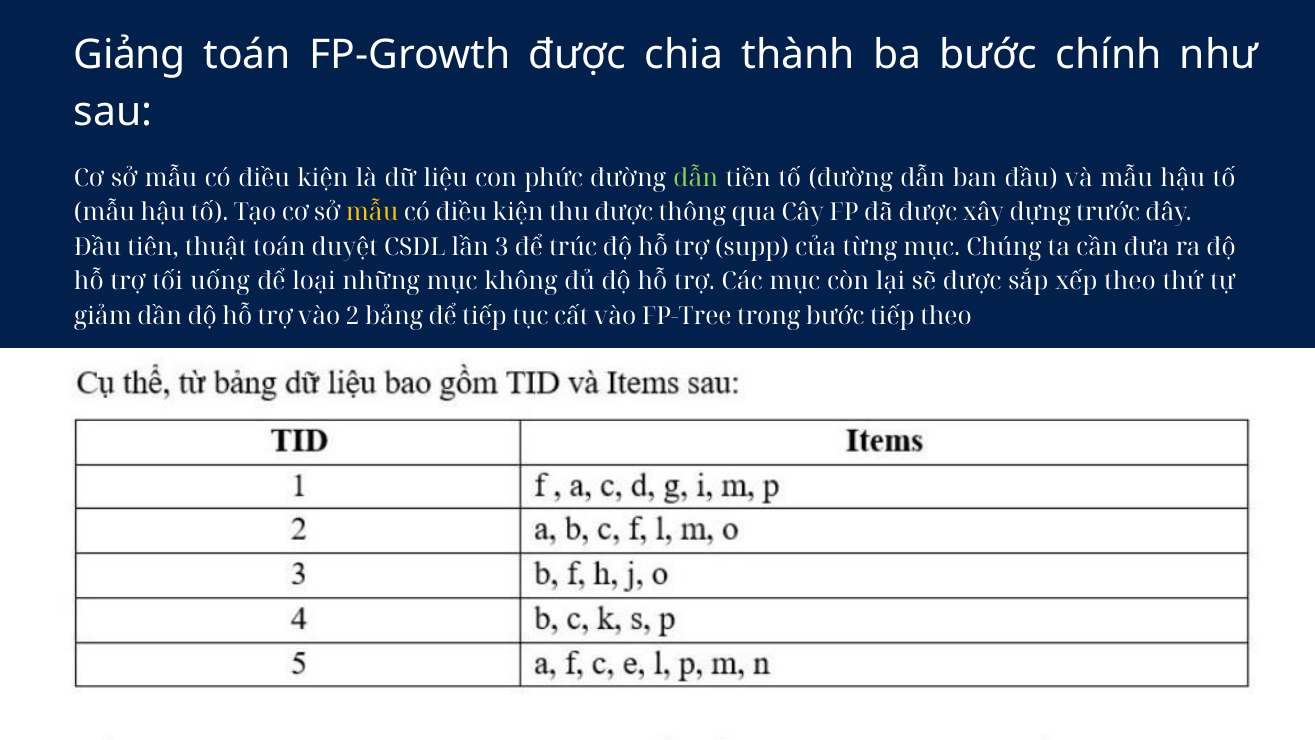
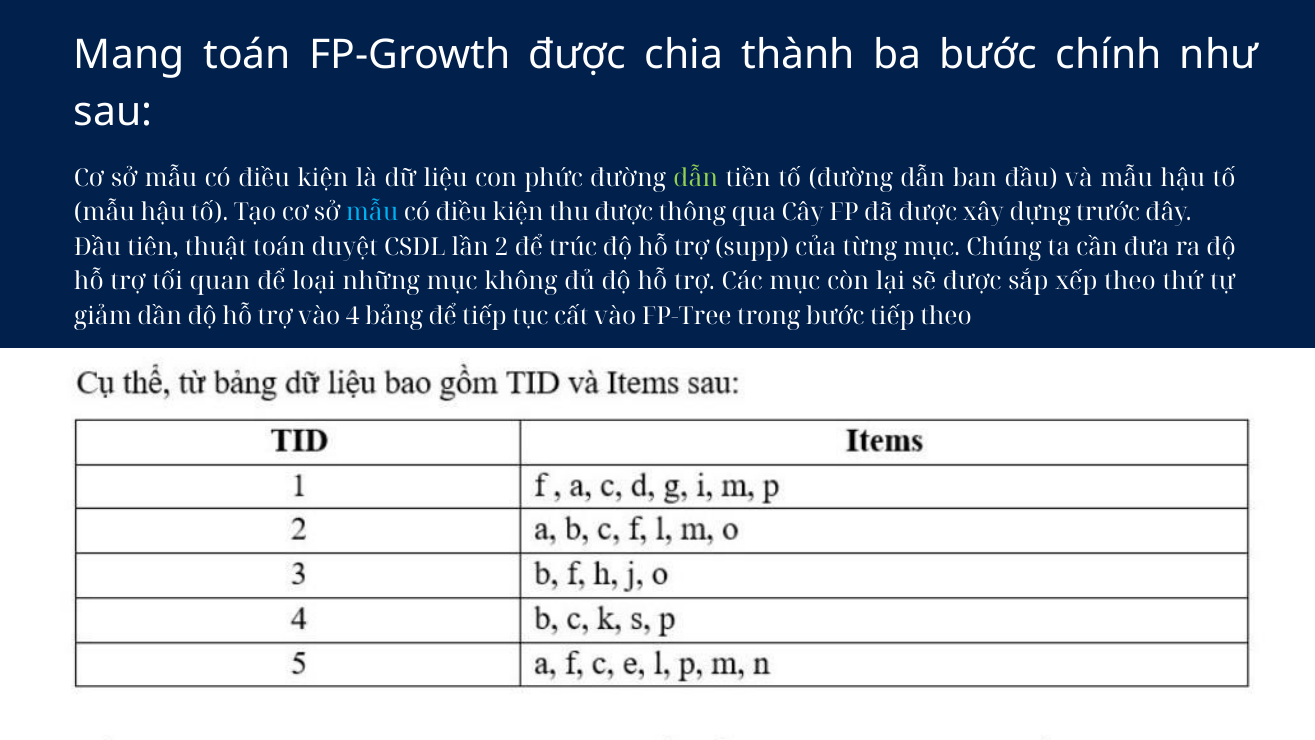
Giảng: Giảng -> Mang
mẫu at (372, 213) colour: yellow -> light blue
3: 3 -> 2
uống: uống -> quan
2: 2 -> 4
